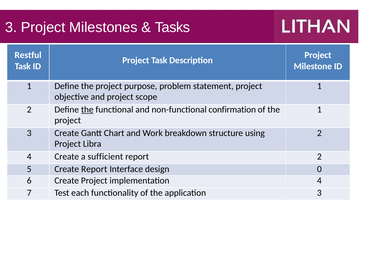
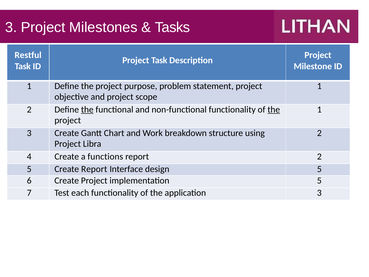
non-functional confirmation: confirmation -> functionality
the at (274, 109) underline: none -> present
sufficient: sufficient -> functions
design 0: 0 -> 5
implementation 4: 4 -> 5
